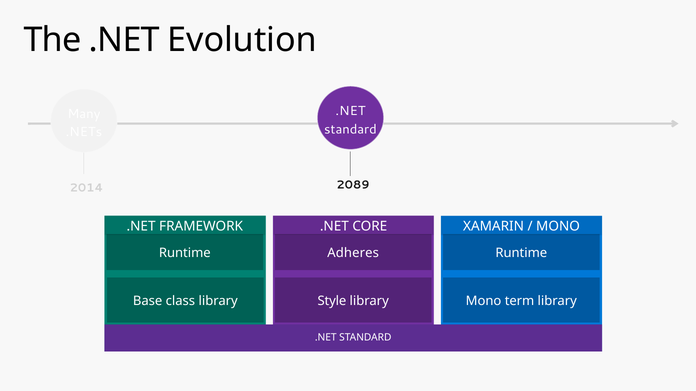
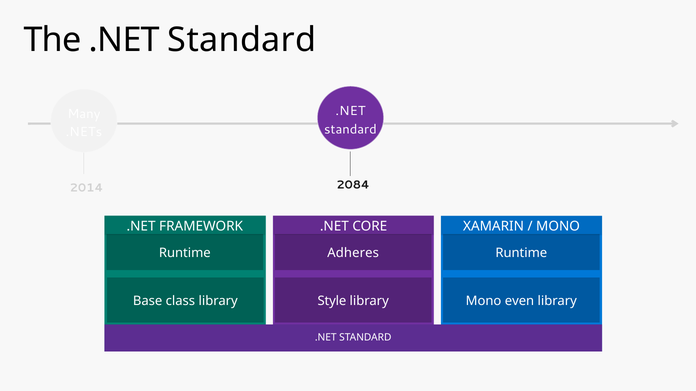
The .NET Evolution: Evolution -> Standard
2089: 2089 -> 2084
term: term -> even
